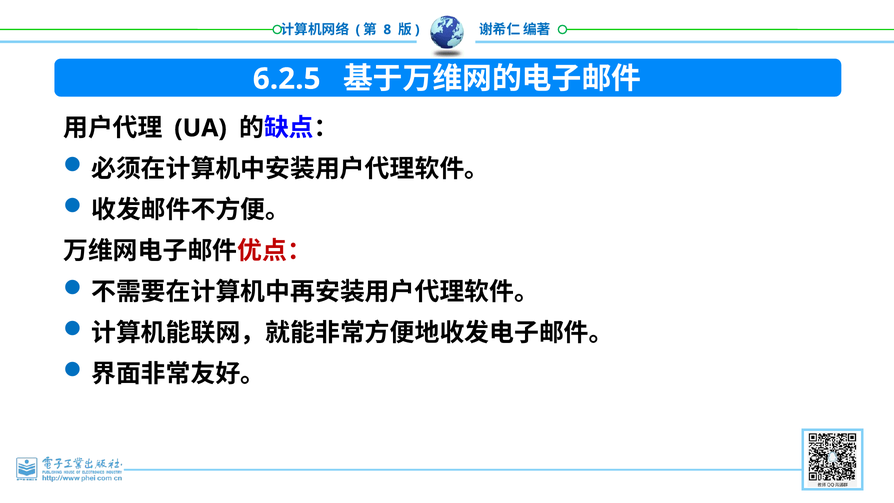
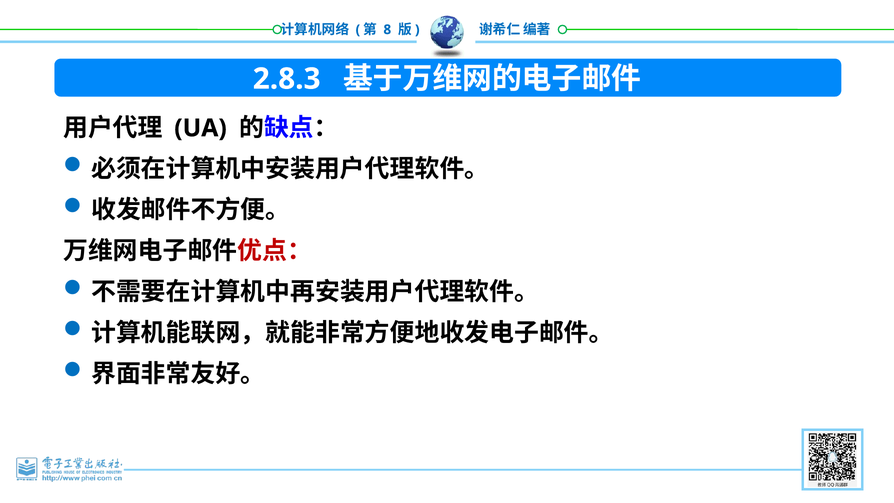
6.2.5: 6.2.5 -> 2.8.3
